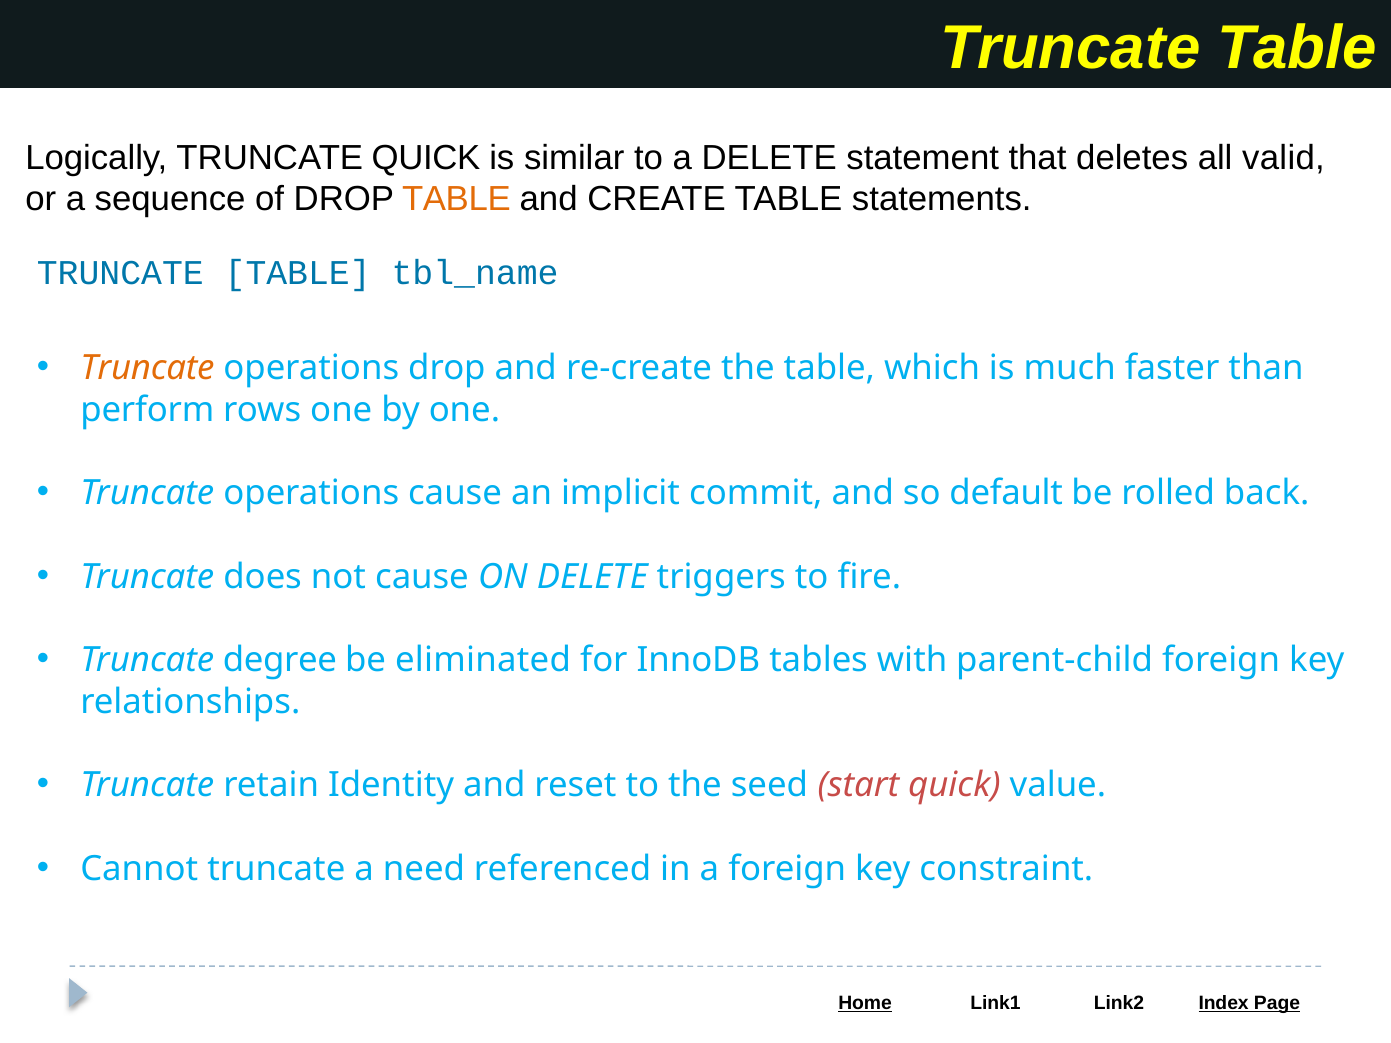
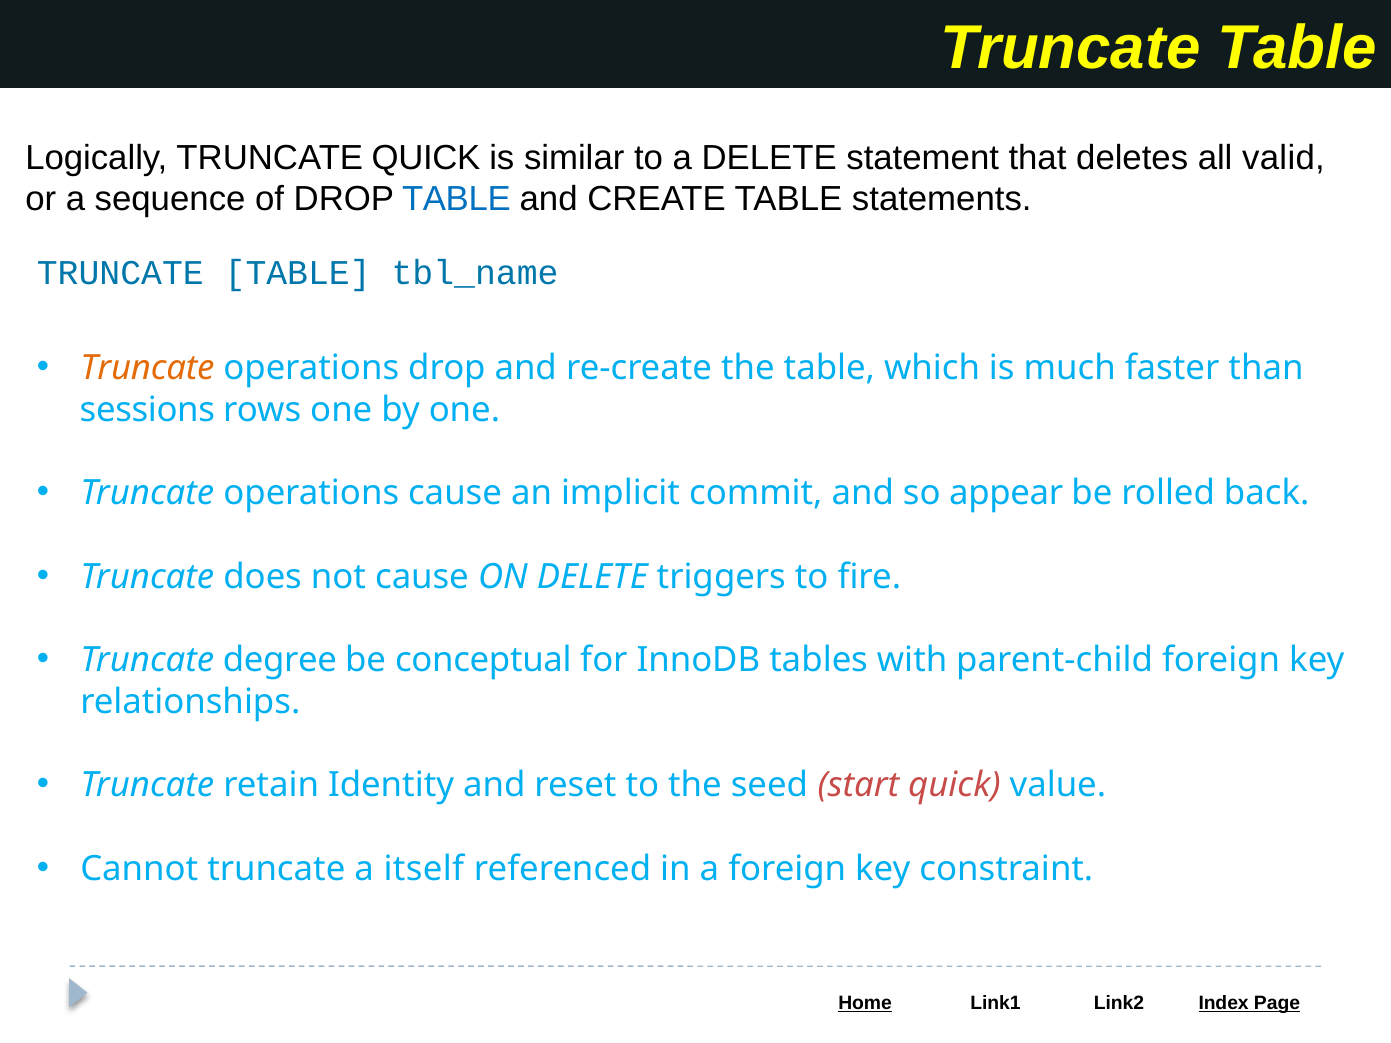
TABLE at (456, 199) colour: orange -> blue
perform: perform -> sessions
default: default -> appear
eliminated: eliminated -> conceptual
need: need -> itself
